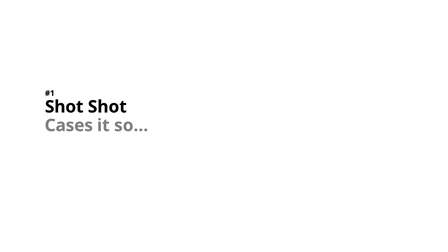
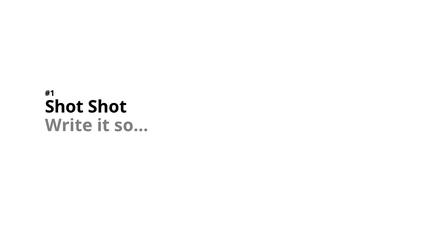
Cases: Cases -> Write
